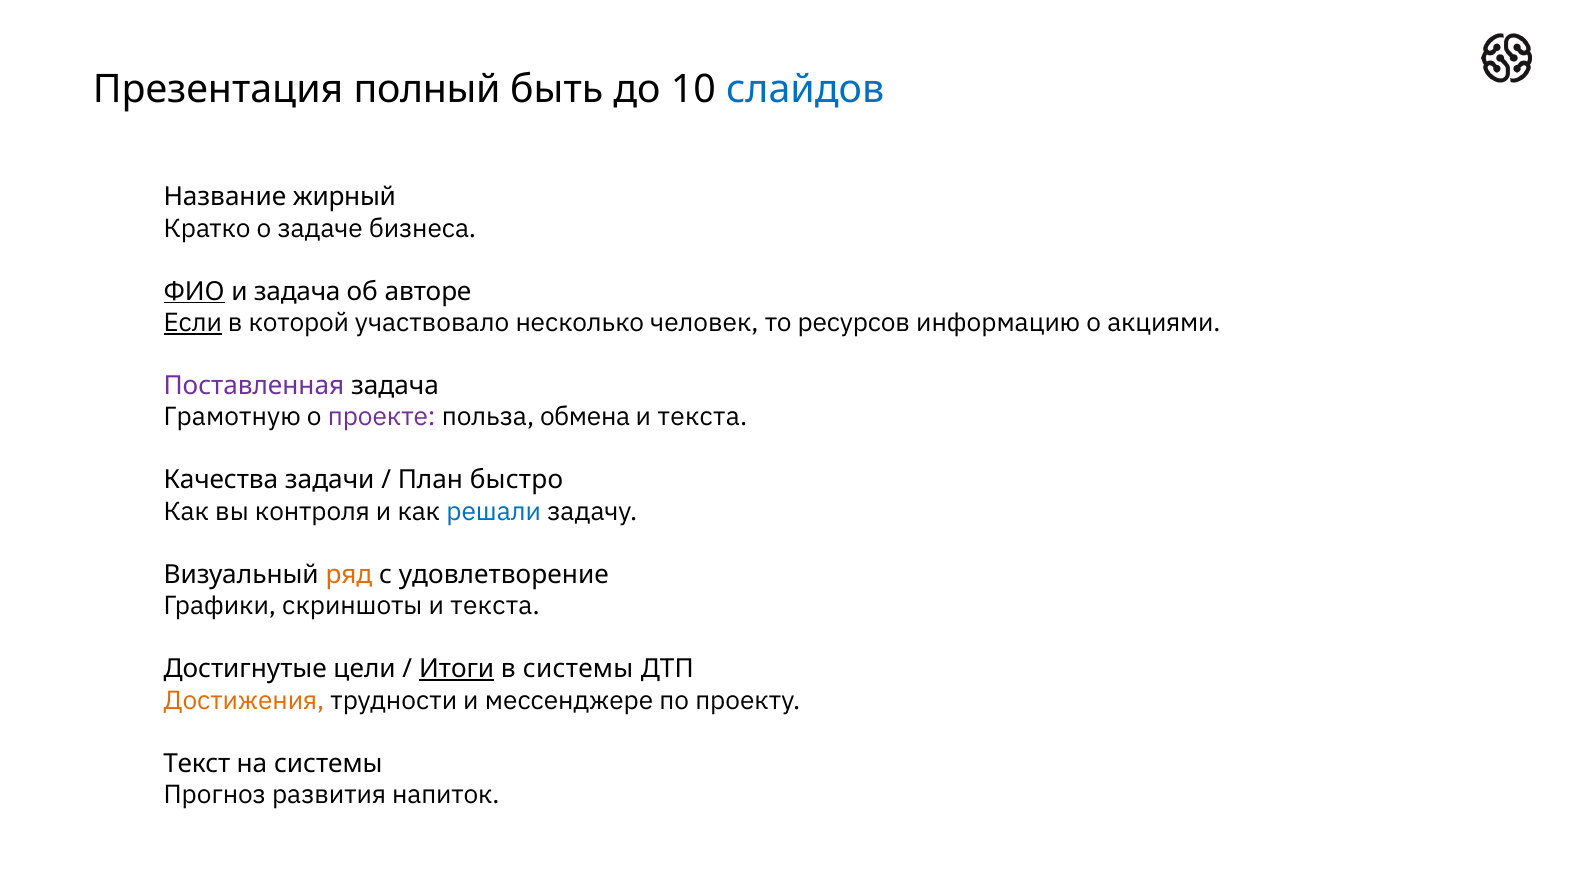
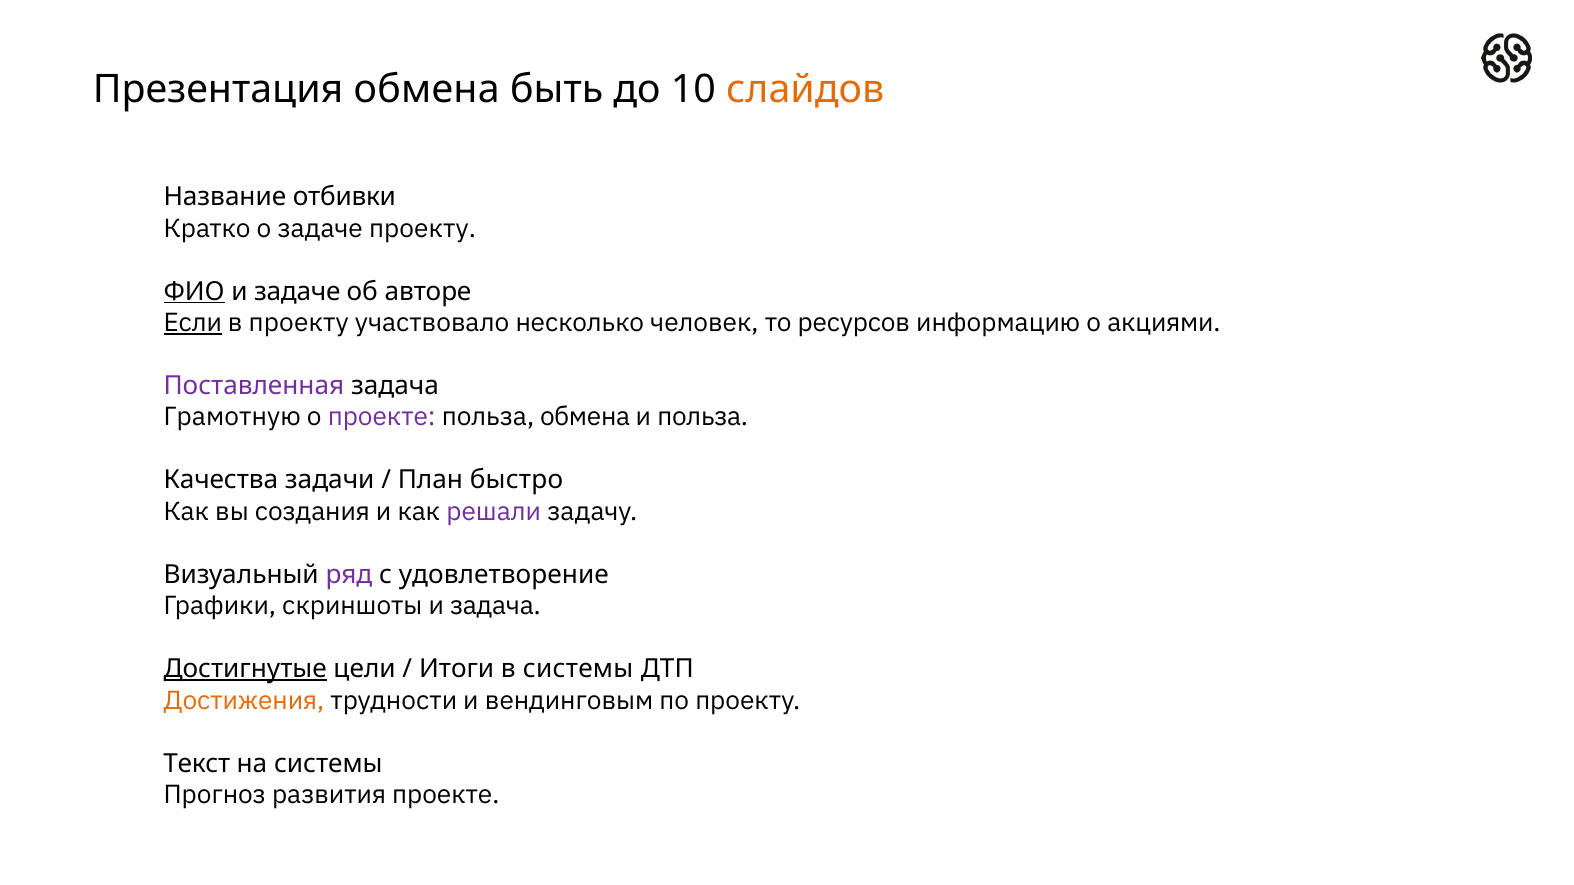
Презентация полный: полный -> обмена
слайдов colour: blue -> orange
жирный: жирный -> отбивки
задаче бизнеса: бизнеса -> проекту
и задача: задача -> задаче
в которой: которой -> проекту
текста at (702, 417): текста -> польза
контроля: контроля -> создания
решали colour: blue -> purple
ряд colour: orange -> purple
скриншоты и текста: текста -> задача
Достигнутые underline: none -> present
Итоги underline: present -> none
мессенджере: мессенджере -> вендинговым
развития напиток: напиток -> проекте
